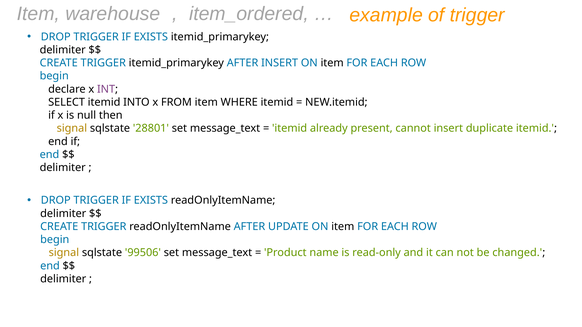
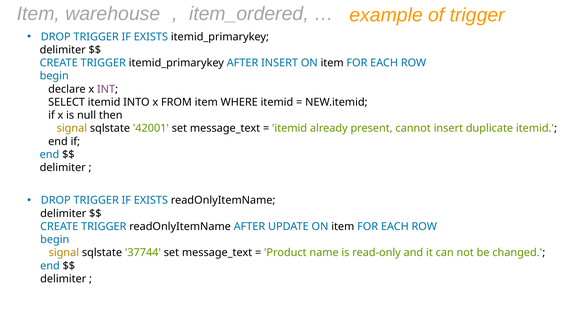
28801: 28801 -> 42001
99506: 99506 -> 37744
